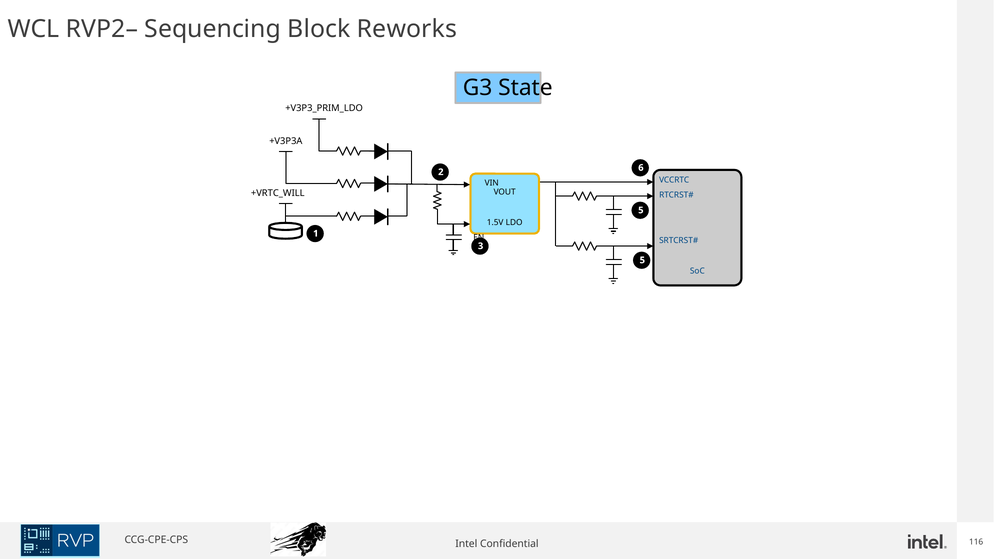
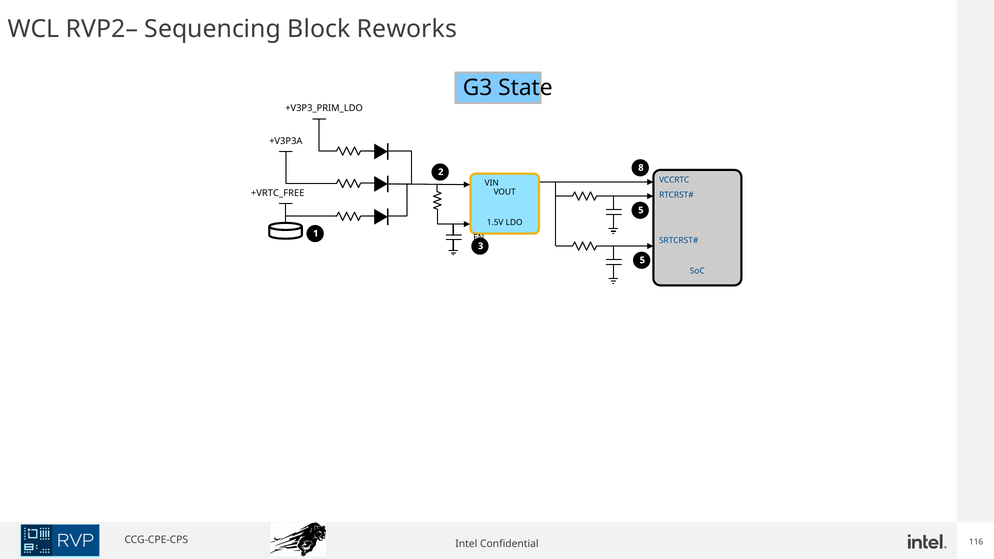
6: 6 -> 8
+VRTC_WILL: +VRTC_WILL -> +VRTC_FREE
